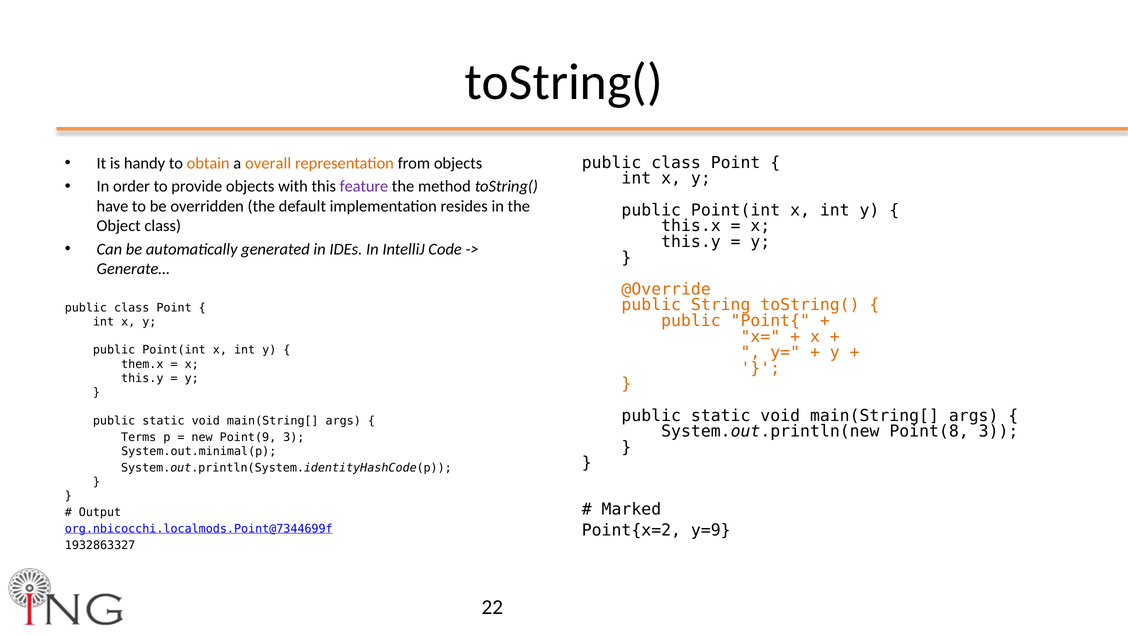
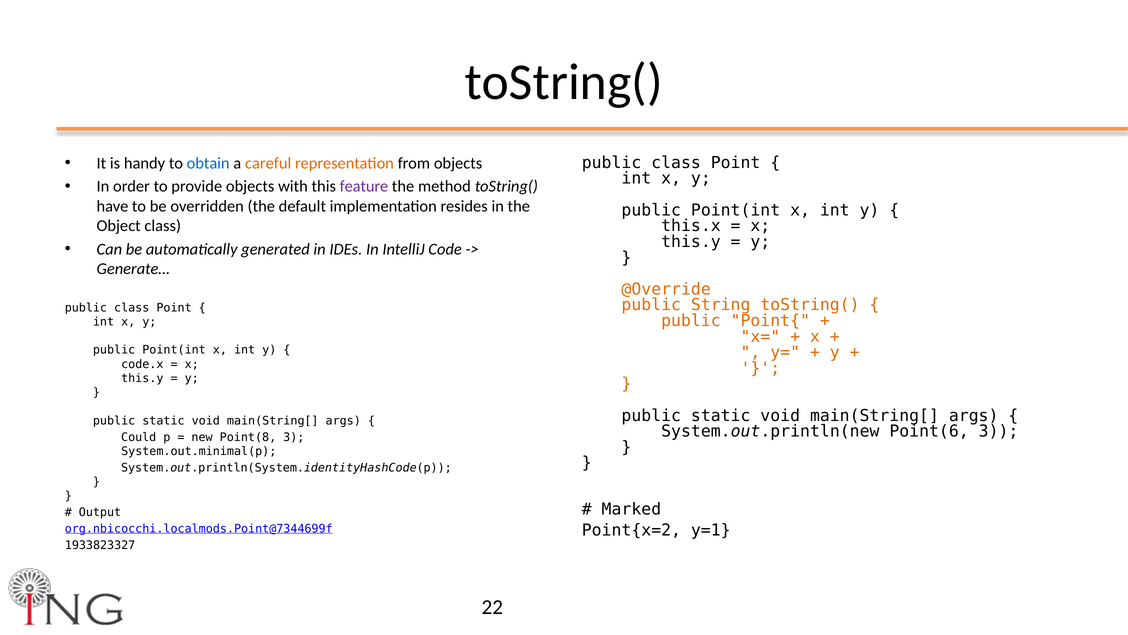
obtain colour: orange -> blue
overall: overall -> careful
them.x: them.x -> code.x
Point(8: Point(8 -> Point(6
Terms: Terms -> Could
Point(9: Point(9 -> Point(8
y=9: y=9 -> y=1
1932863327: 1932863327 -> 1933823327
